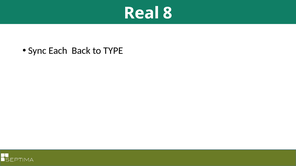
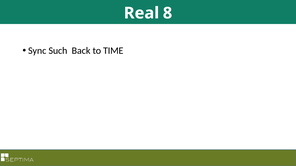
Each: Each -> Such
TYPE: TYPE -> TIME
